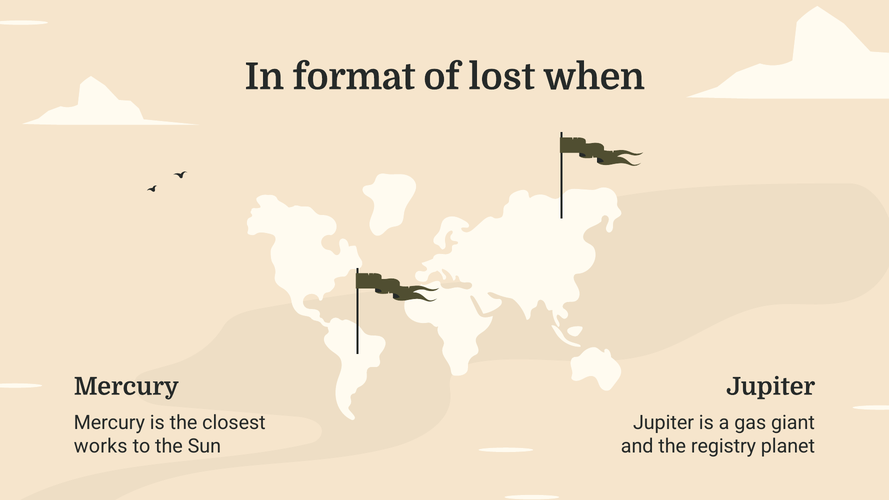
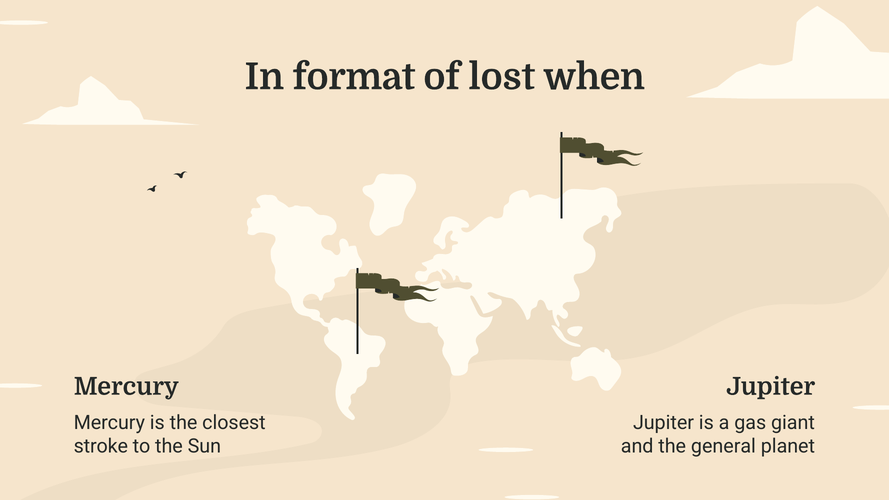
works: works -> stroke
registry: registry -> general
